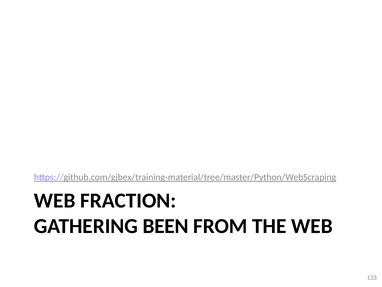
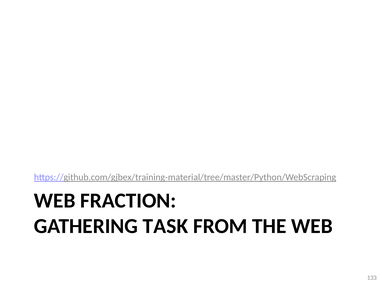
BEEN: BEEN -> TASK
